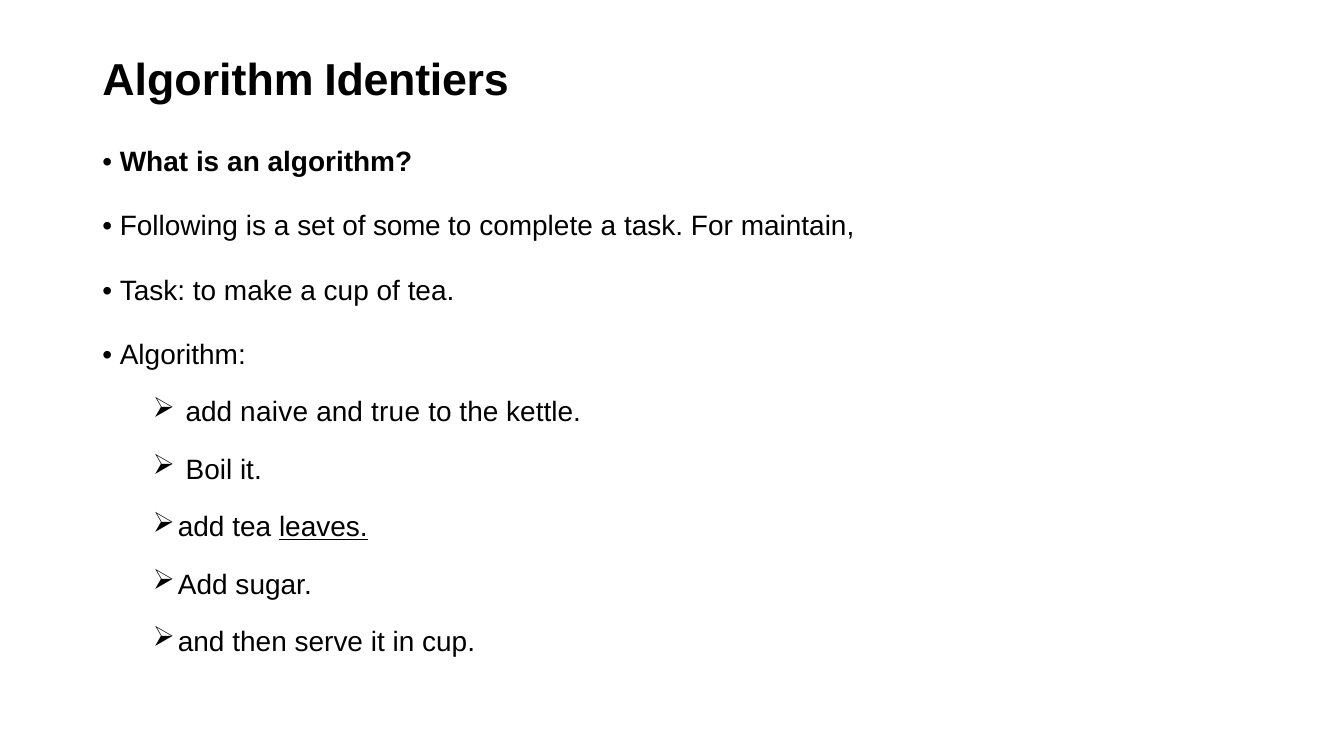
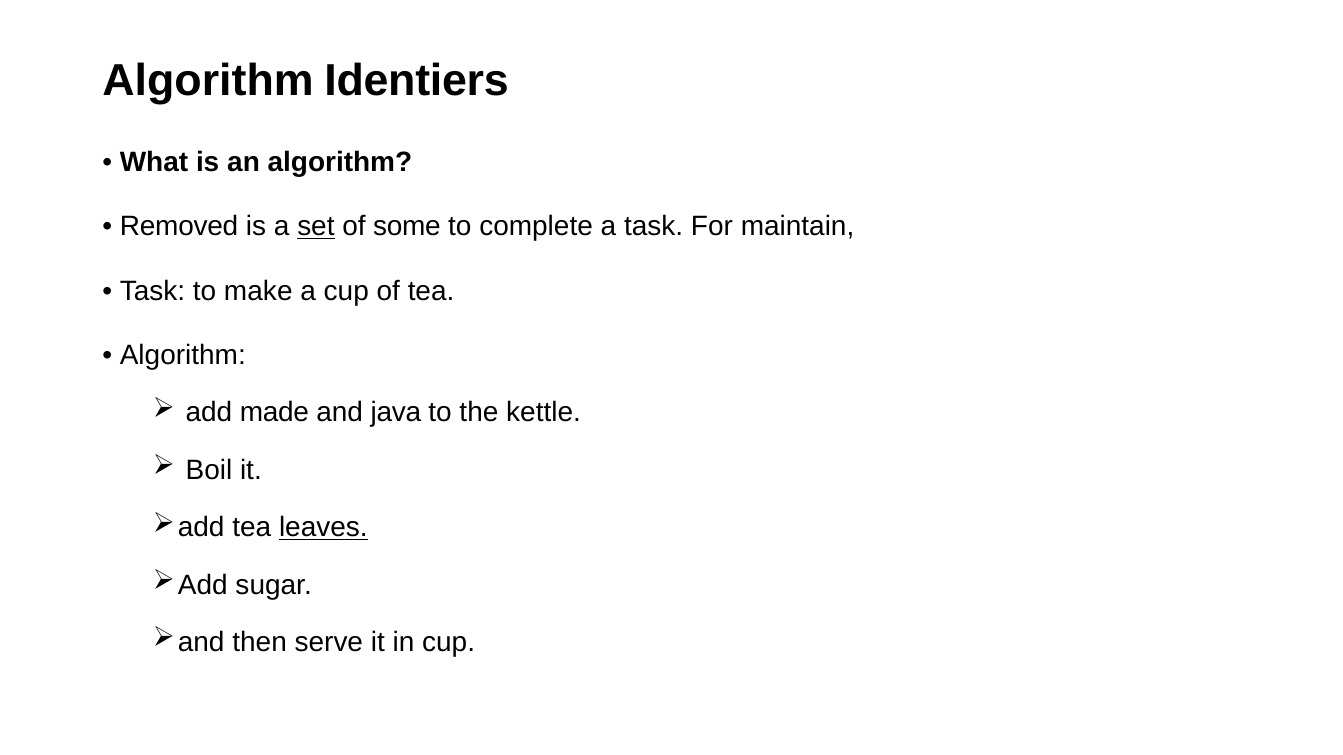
Following: Following -> Removed
set underline: none -> present
naive: naive -> made
true: true -> java
